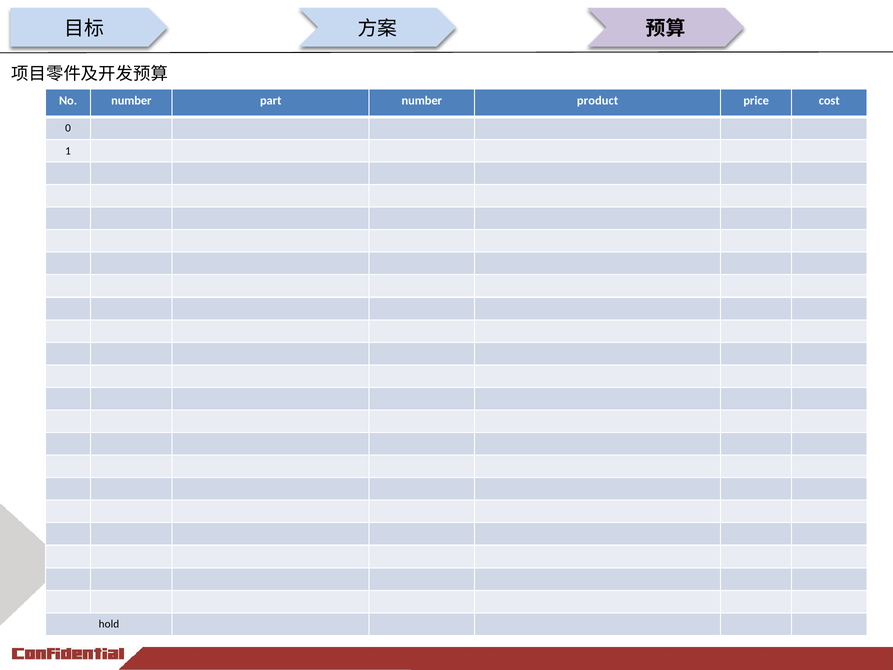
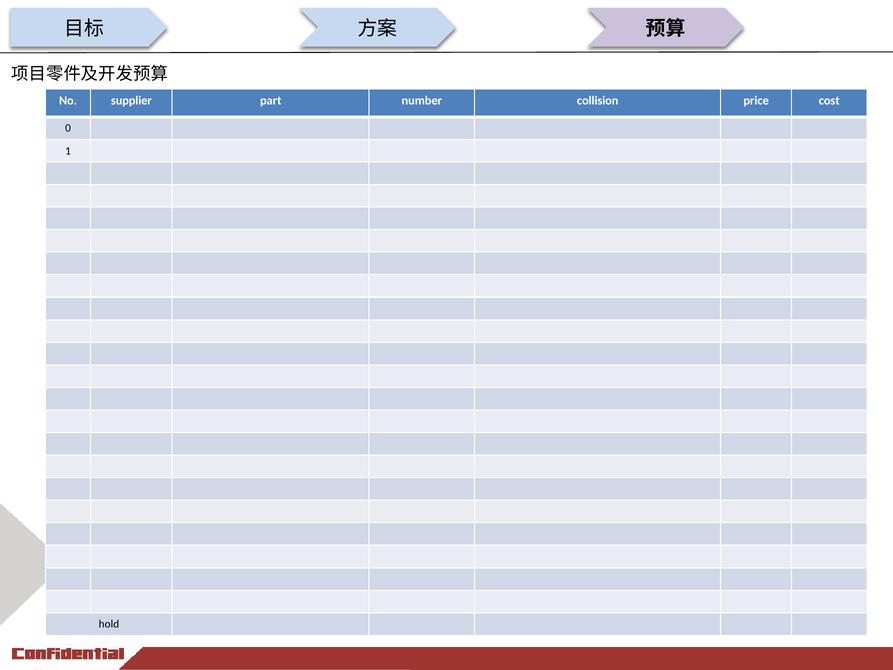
No number: number -> supplier
product: product -> collision
